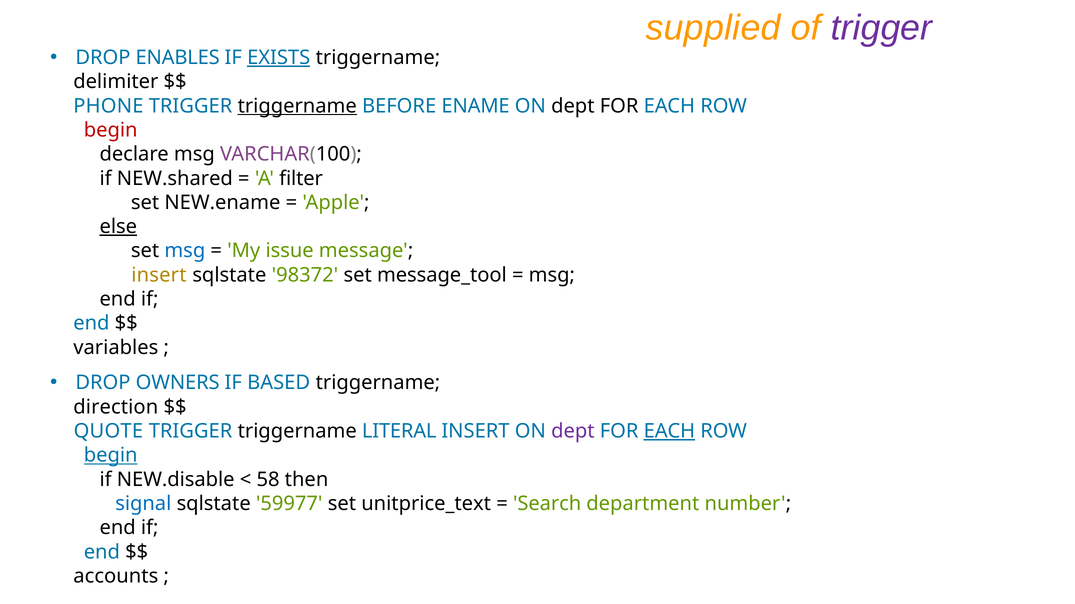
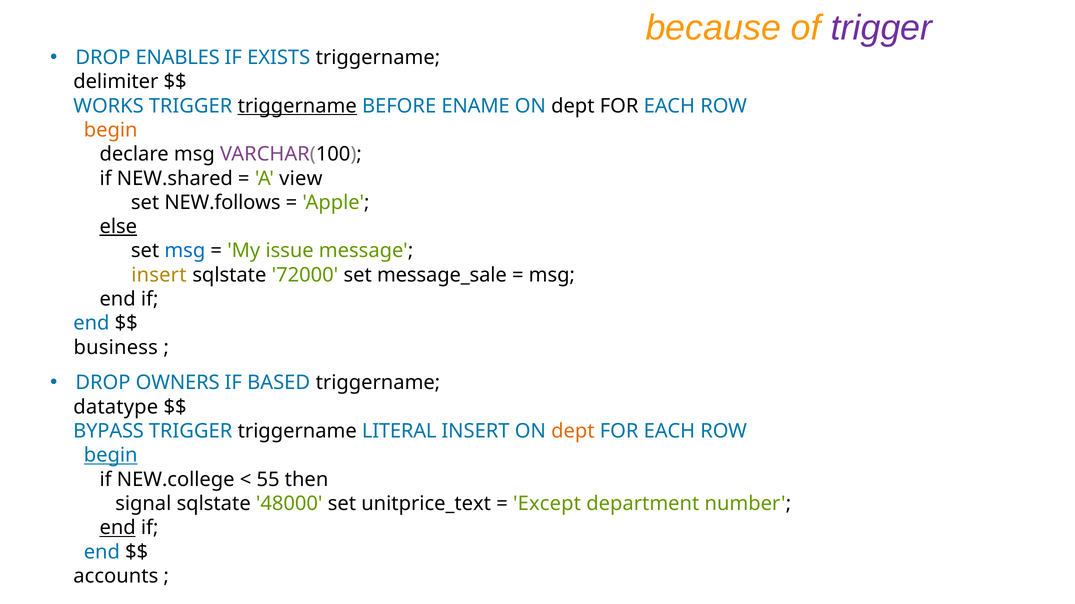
supplied: supplied -> because
EXISTS underline: present -> none
PHONE: PHONE -> WORKS
begin at (111, 130) colour: red -> orange
filter: filter -> view
NEW.ename: NEW.ename -> NEW.follows
98372: 98372 -> 72000
message_tool: message_tool -> message_sale
variables: variables -> business
direction: direction -> datatype
QUOTE: QUOTE -> BYPASS
dept at (573, 432) colour: purple -> orange
EACH at (669, 432) underline: present -> none
NEW.disable: NEW.disable -> NEW.college
58: 58 -> 55
signal colour: blue -> black
59977: 59977 -> 48000
Search: Search -> Except
end at (118, 528) underline: none -> present
